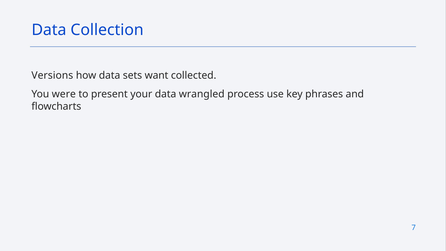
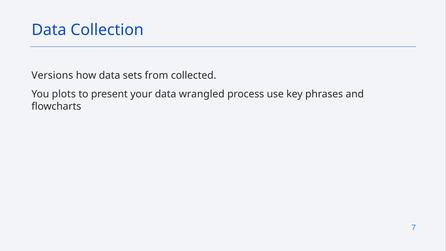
want: want -> from
were: were -> plots
